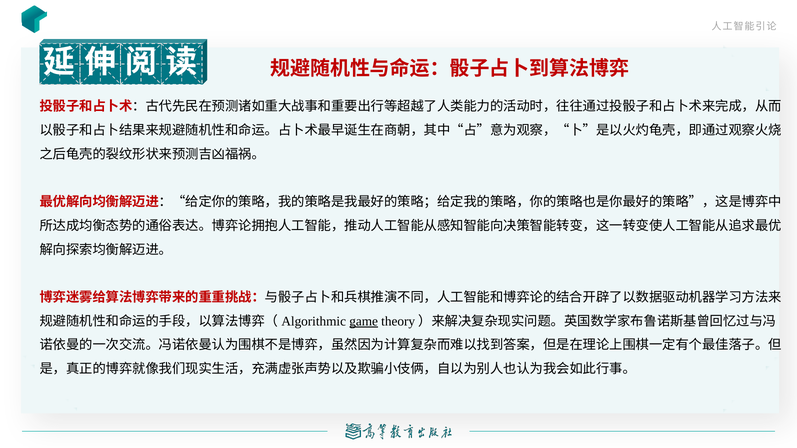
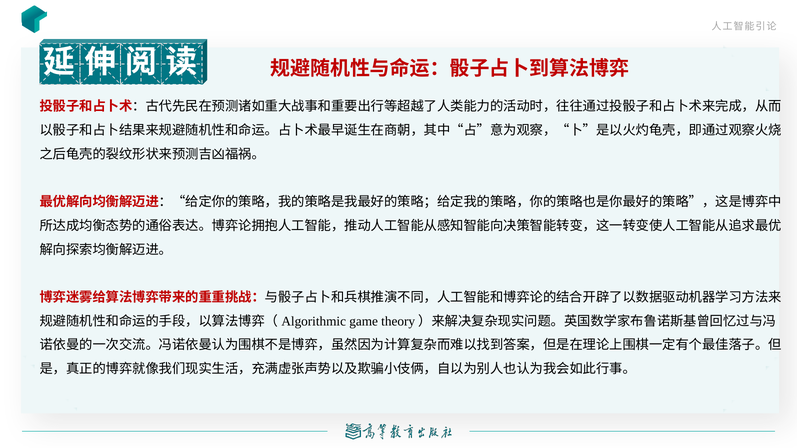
game underline: present -> none
